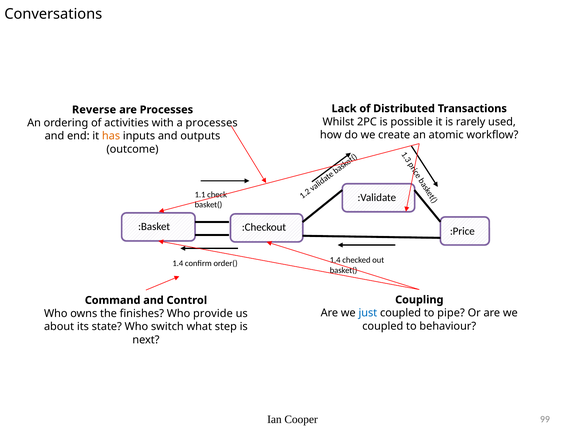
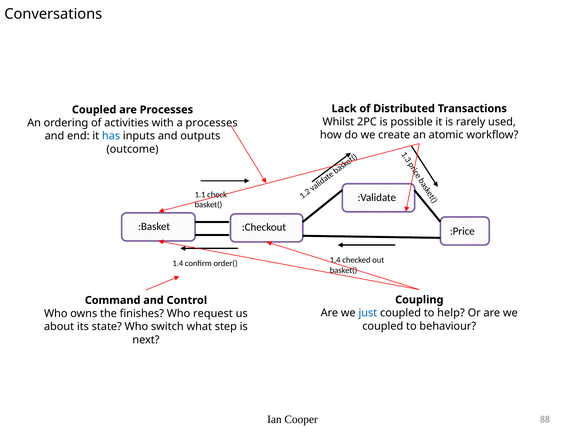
Reverse at (94, 110): Reverse -> Coupled
has colour: orange -> blue
pipe: pipe -> help
provide: provide -> request
99: 99 -> 88
